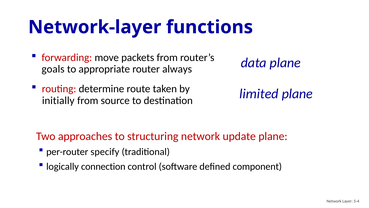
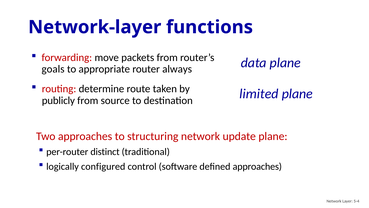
initially: initially -> publicly
specify: specify -> distinct
connection: connection -> configured
defined component: component -> approaches
